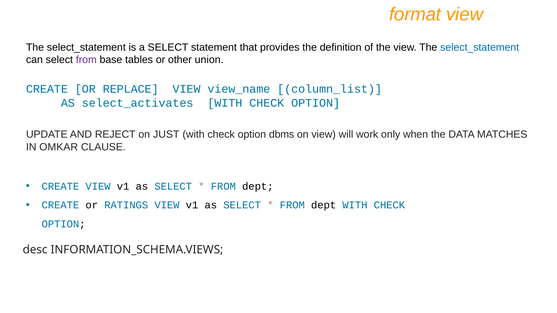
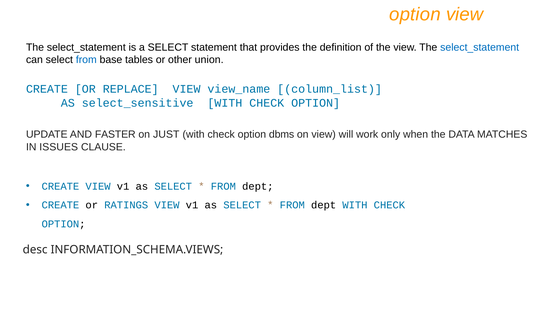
format at (415, 14): format -> option
from at (86, 60) colour: purple -> blue
select_activates: select_activates -> select_sensitive
REJECT: REJECT -> FASTER
OMKAR: OMKAR -> ISSUES
